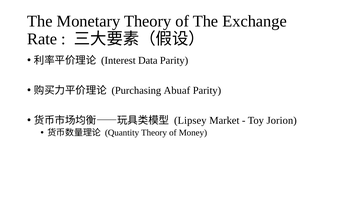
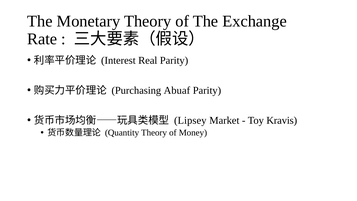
Data: Data -> Real
Jorion: Jorion -> Kravis
